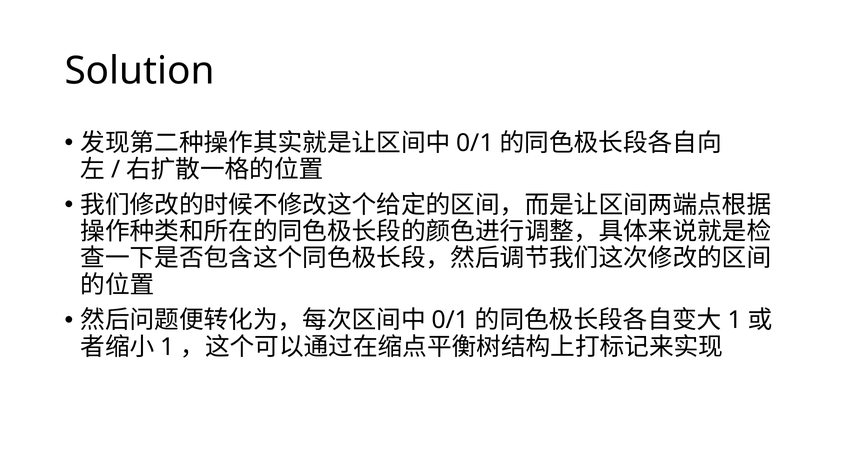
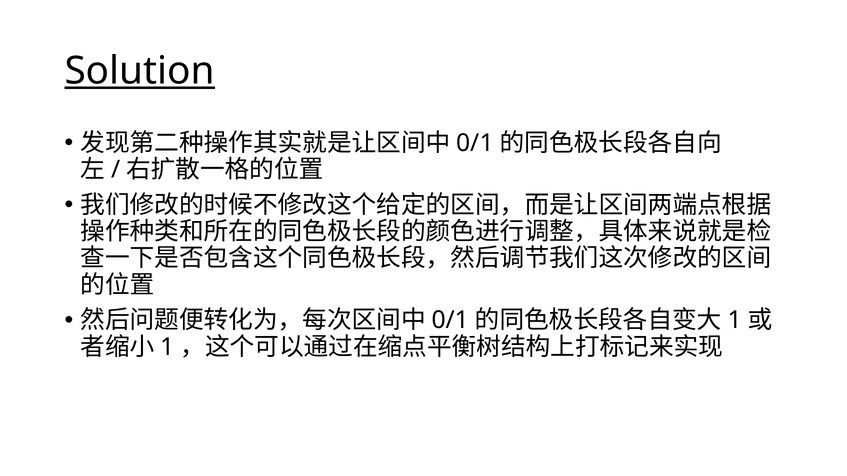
Solution underline: none -> present
